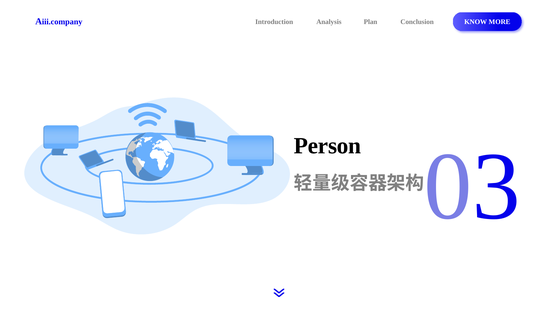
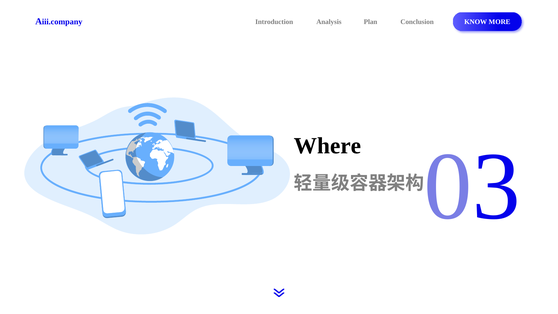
Person: Person -> Where
